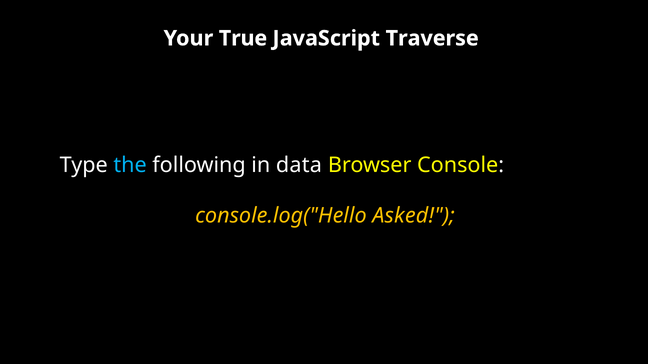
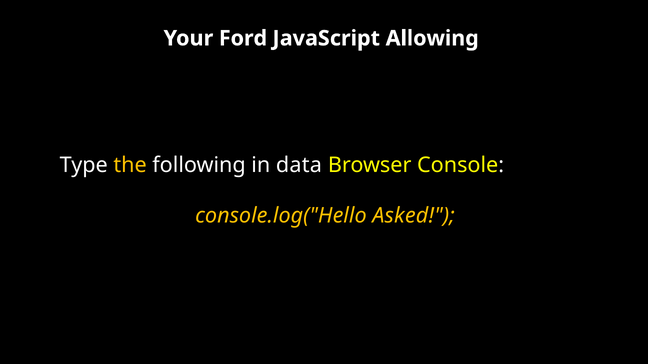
True: True -> Ford
Traverse: Traverse -> Allowing
the colour: light blue -> yellow
